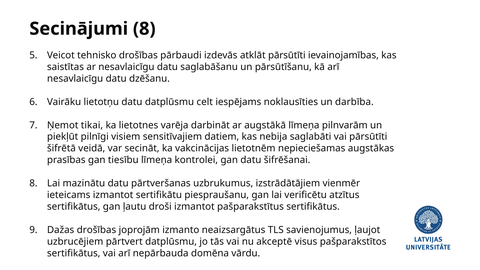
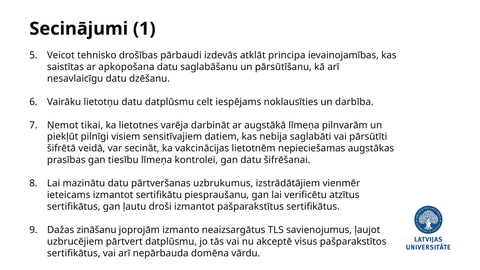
Secinājumi 8: 8 -> 1
atklāt pārsūtīti: pārsūtīti -> principa
ar nesavlaicīgu: nesavlaicīgu -> apkopošana
Dažas drošības: drošības -> zināšanu
